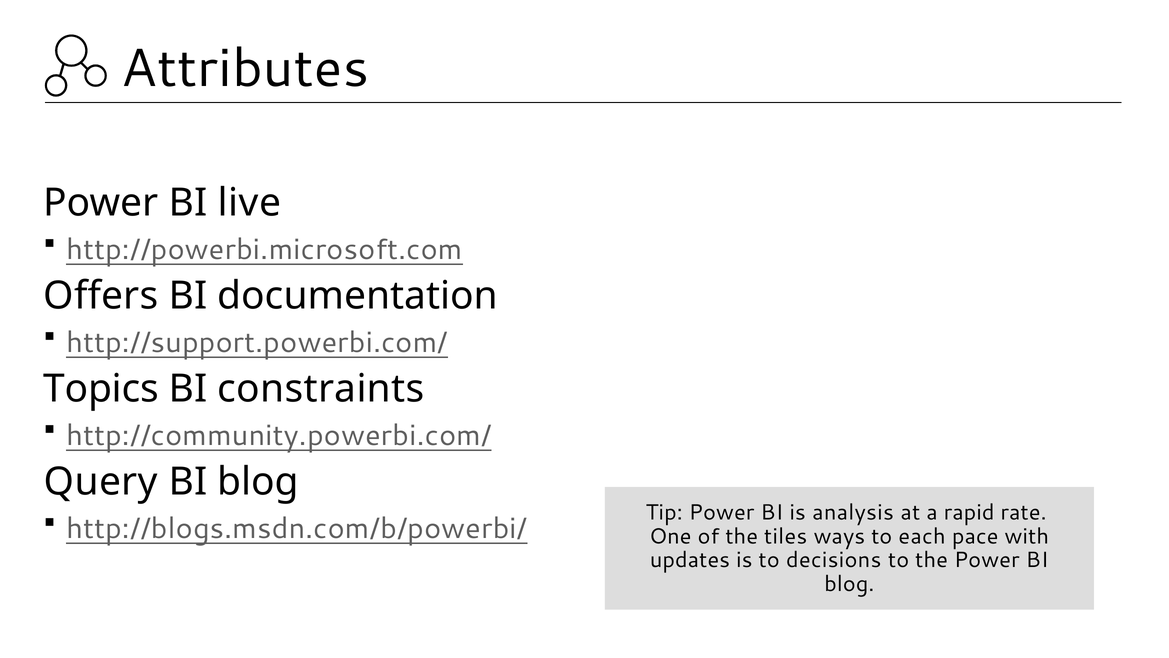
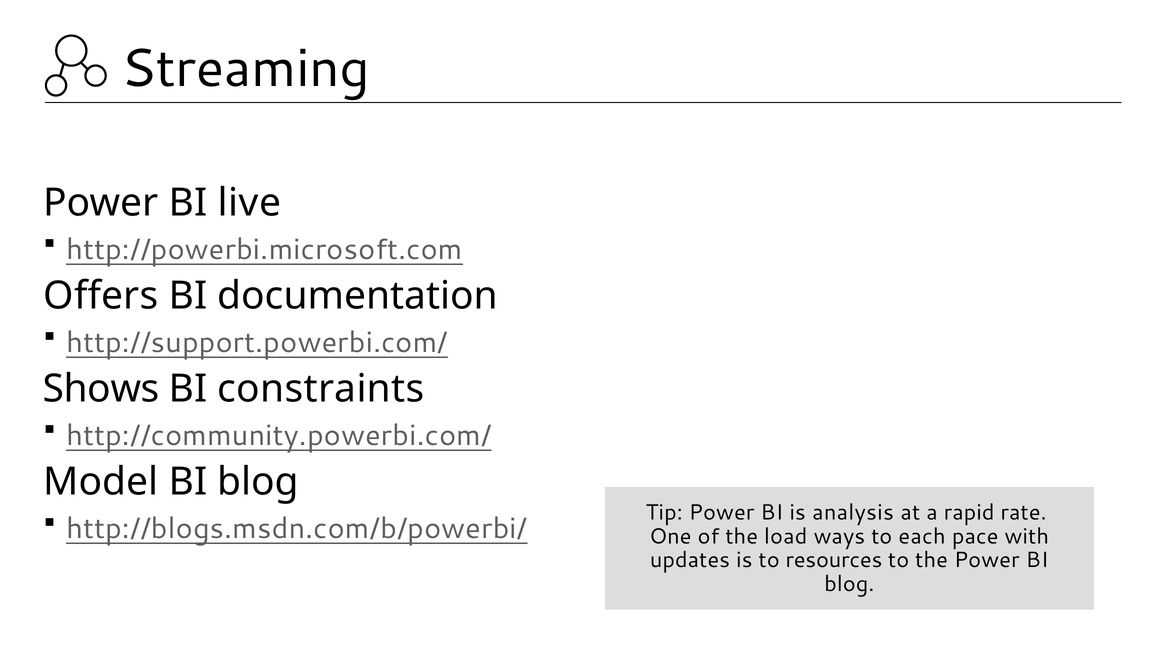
Attributes: Attributes -> Streaming
Topics: Topics -> Shows
Query: Query -> Model
tiles: tiles -> load
decisions: decisions -> resources
